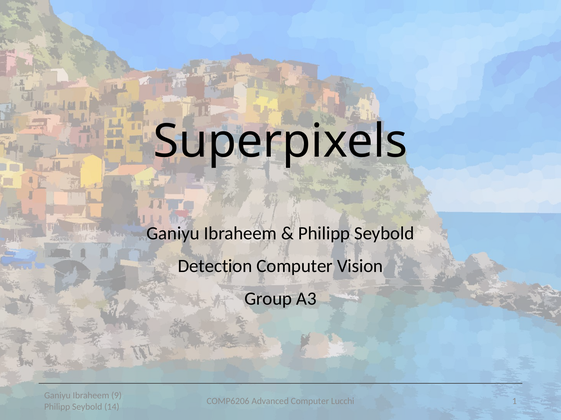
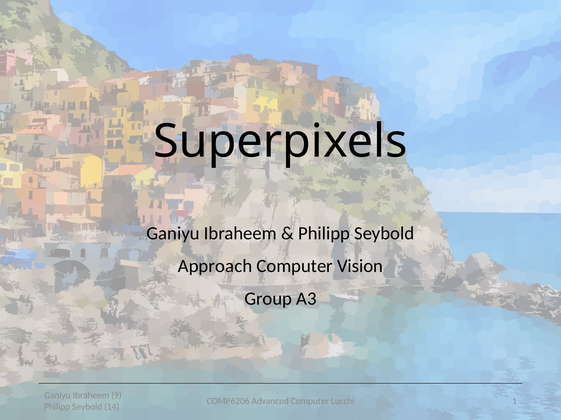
Detection: Detection -> Approach
